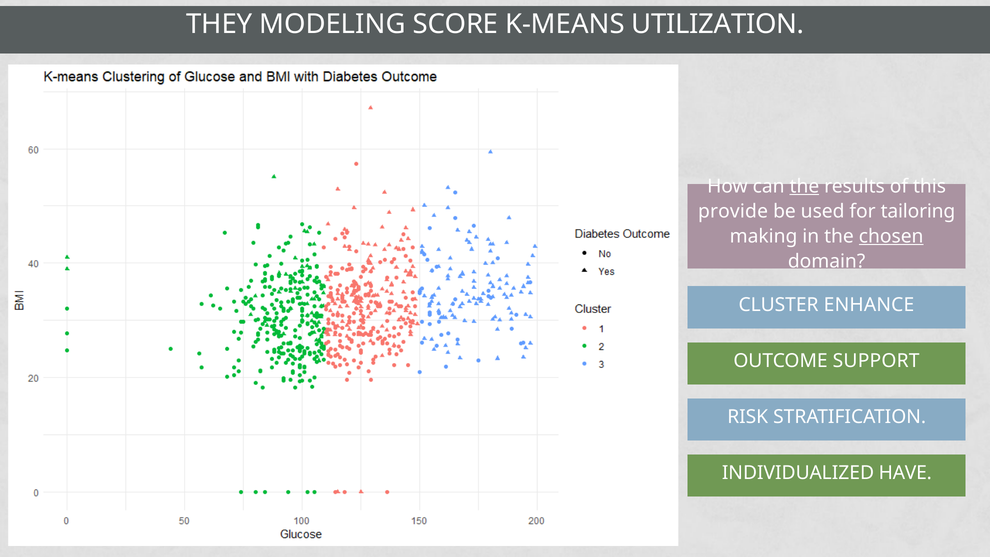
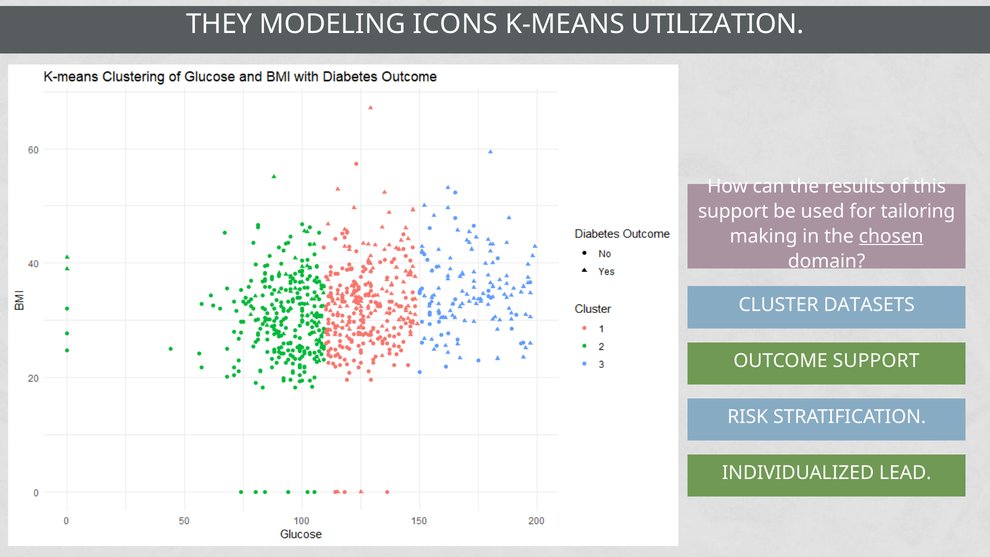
SCORE: SCORE -> ICONS
the at (804, 186) underline: present -> none
provide at (733, 211): provide -> support
ENHANCE: ENHANCE -> DATASETS
HAVE: HAVE -> LEAD
